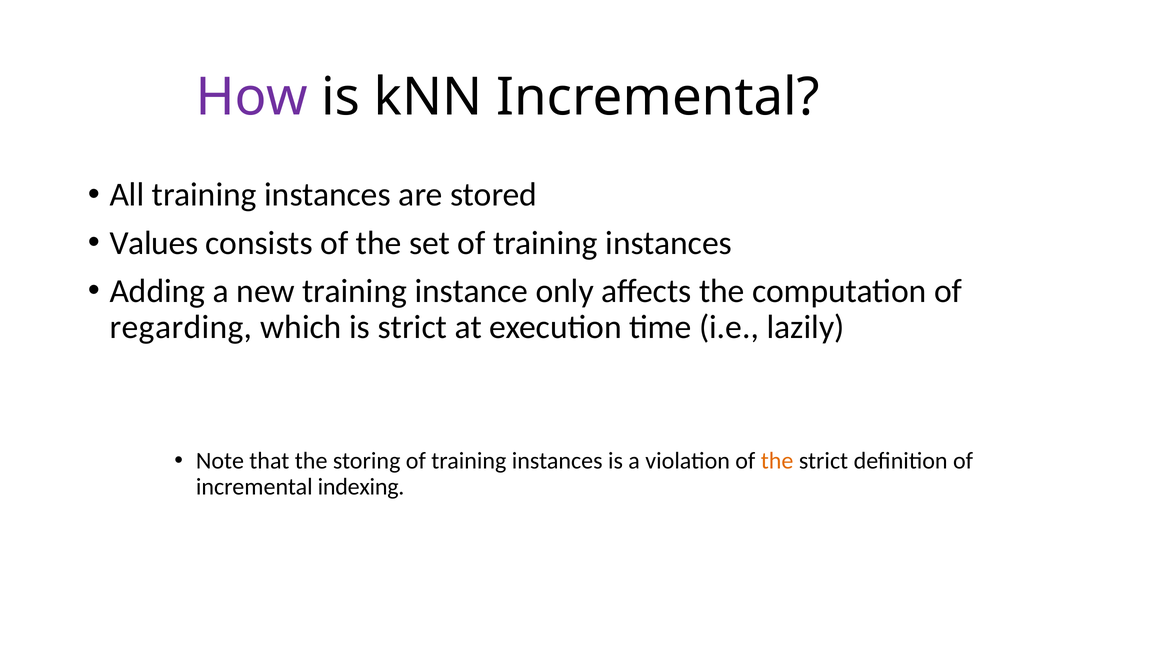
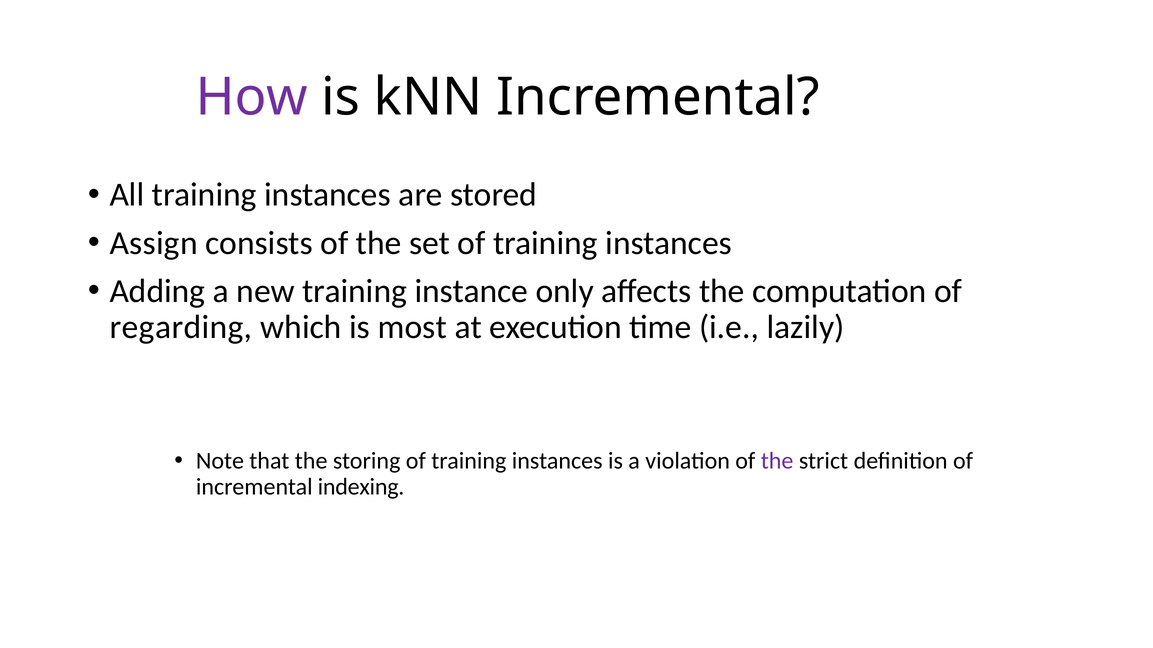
Values: Values -> Assign
is strict: strict -> most
the at (777, 461) colour: orange -> purple
